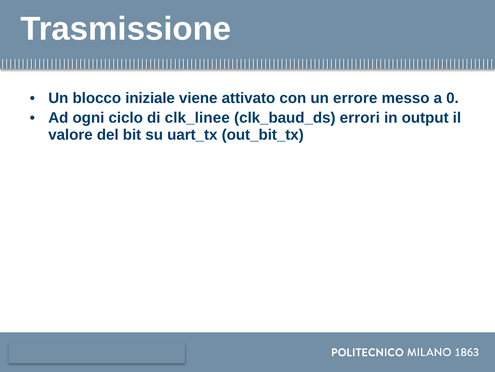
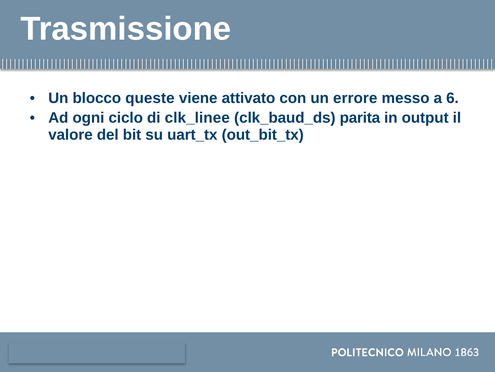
iniziale: iniziale -> queste
0: 0 -> 6
errori: errori -> parita
